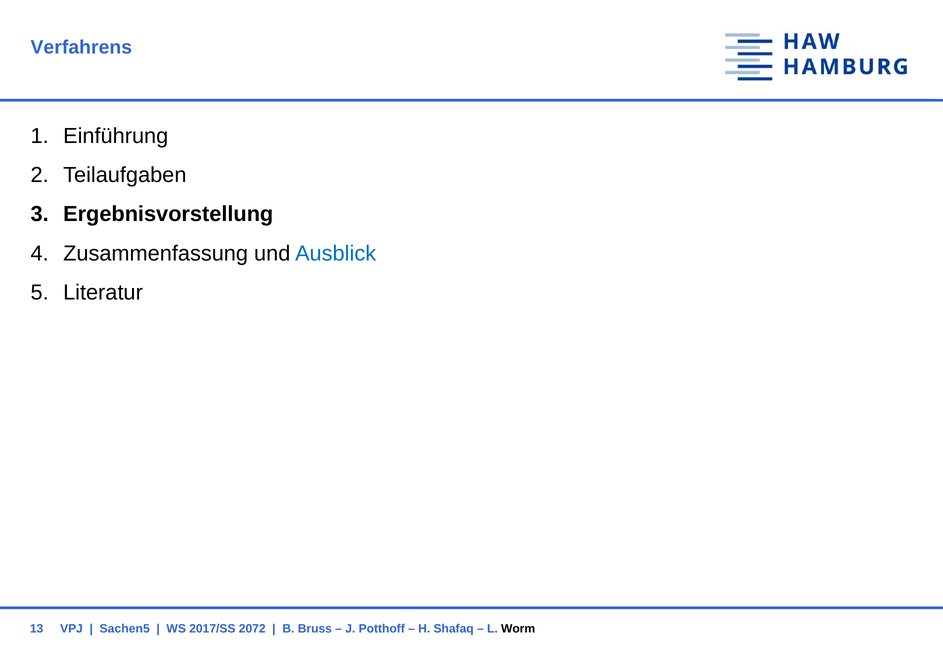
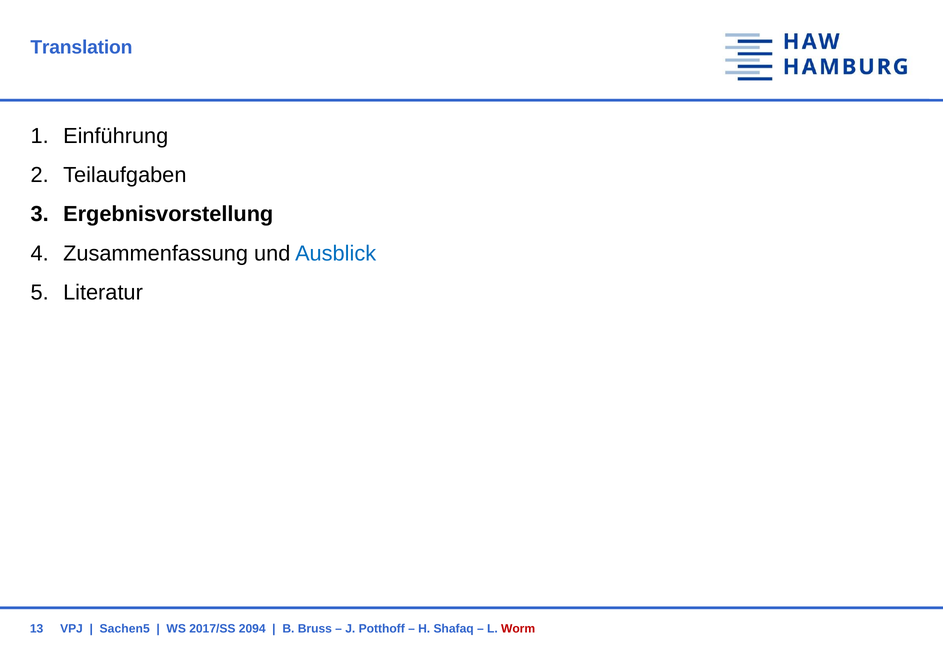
Verfahrens: Verfahrens -> Translation
2072: 2072 -> 2094
Worm colour: black -> red
